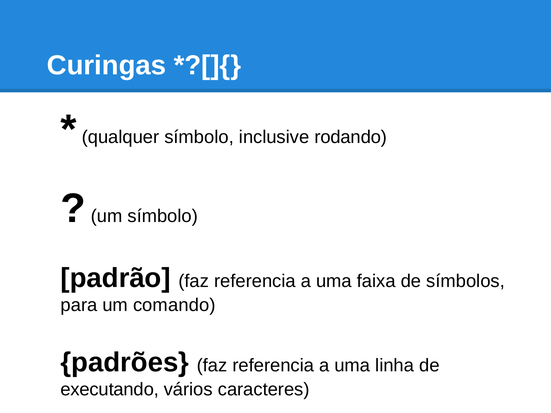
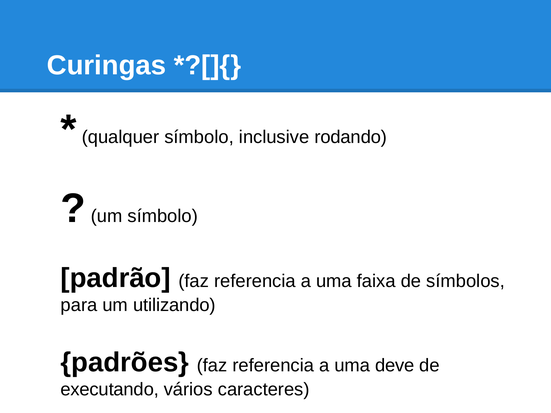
comando: comando -> utilizando
linha: linha -> deve
